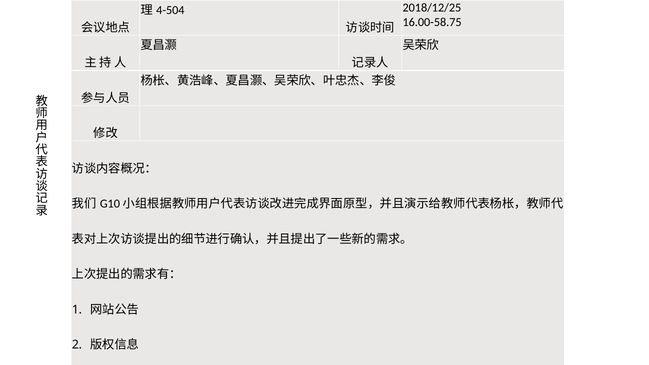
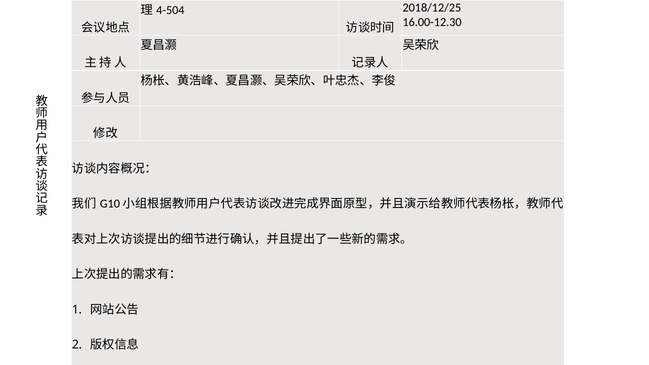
16.00-58.75: 16.00-58.75 -> 16.00-12.30
